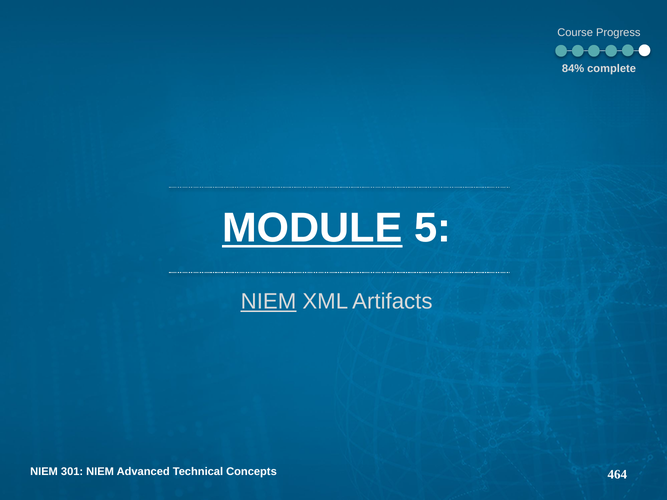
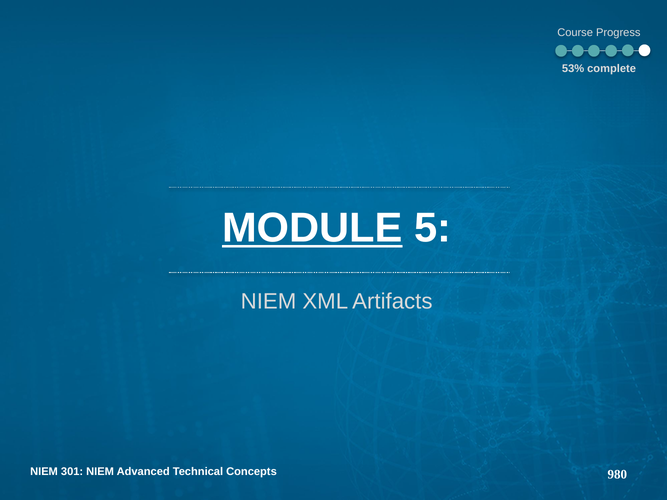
84%: 84% -> 53%
NIEM at (269, 302) underline: present -> none
464: 464 -> 980
